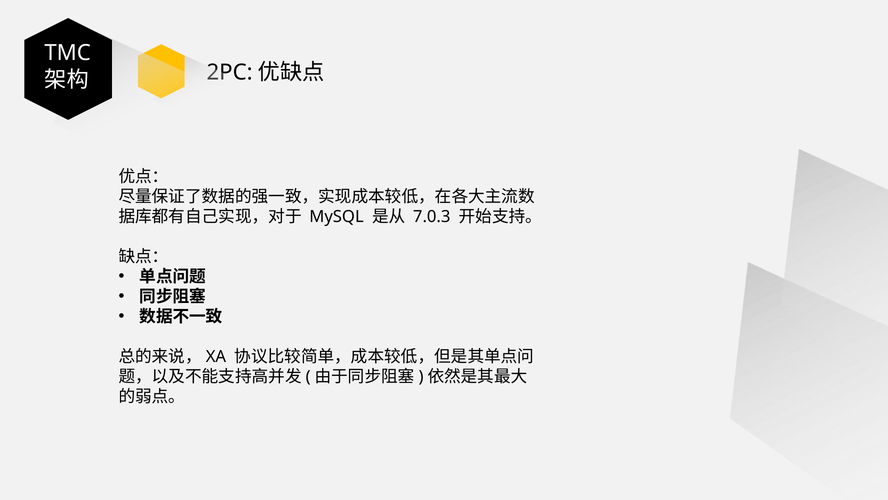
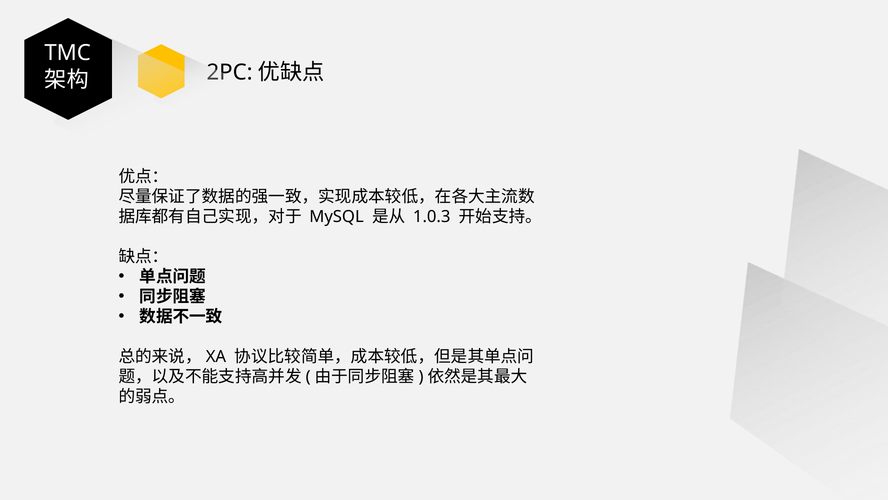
7.0.3: 7.0.3 -> 1.0.3
